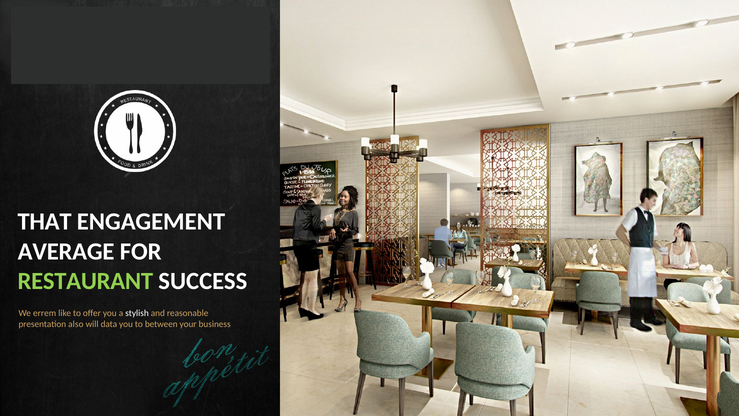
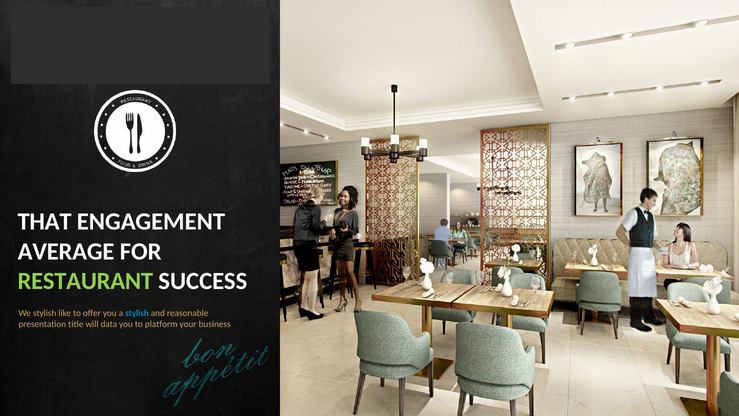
We errem: errem -> stylish
stylish at (137, 313) colour: white -> light blue
also: also -> title
between: between -> platform
